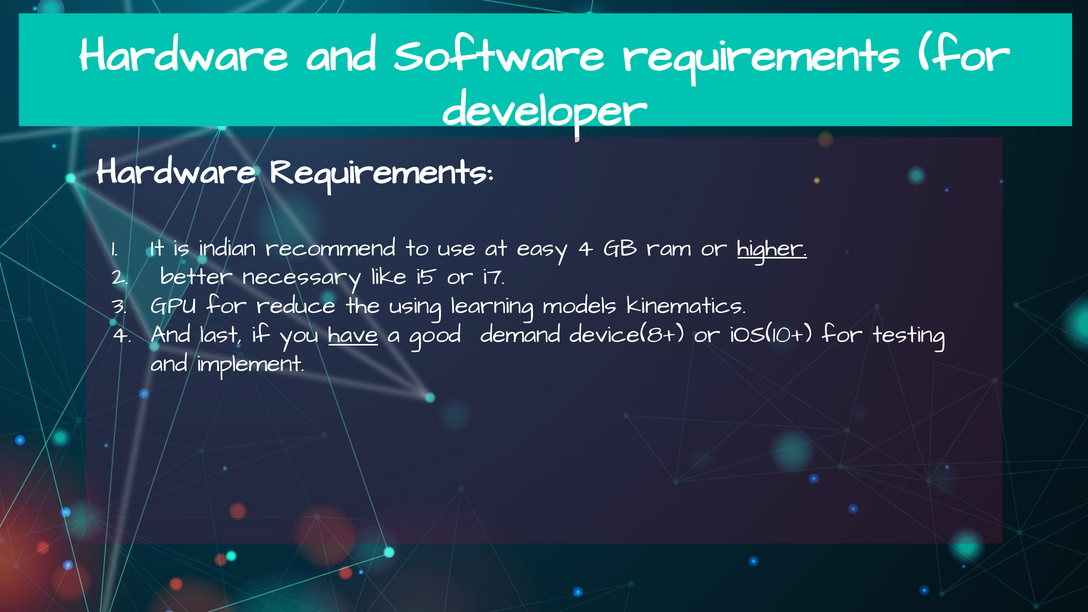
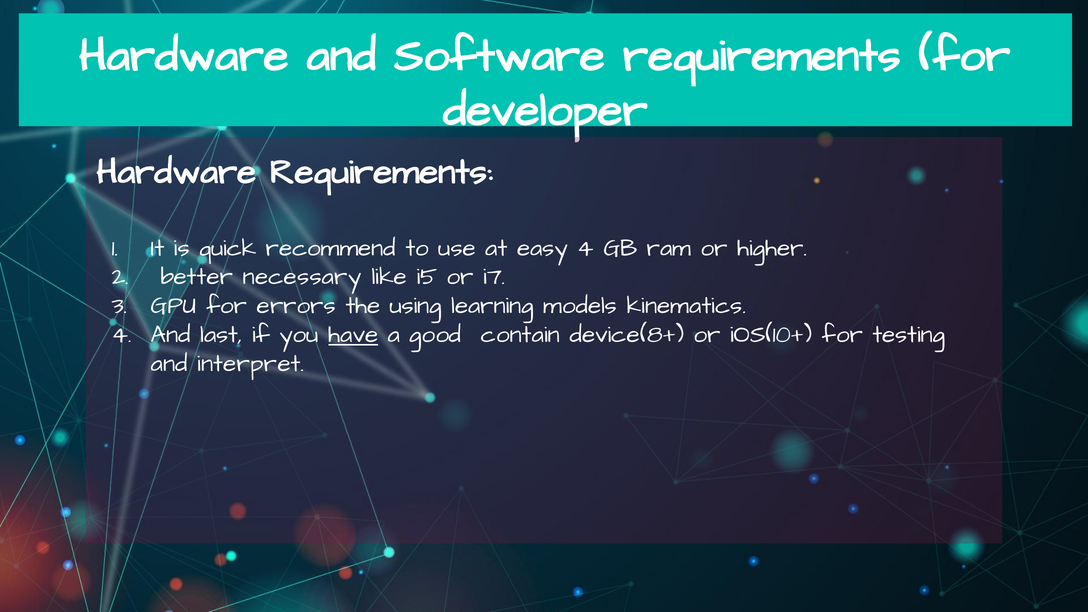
indian: indian -> quick
higher underline: present -> none
reduce: reduce -> errors
demand: demand -> contain
implement: implement -> interpret
